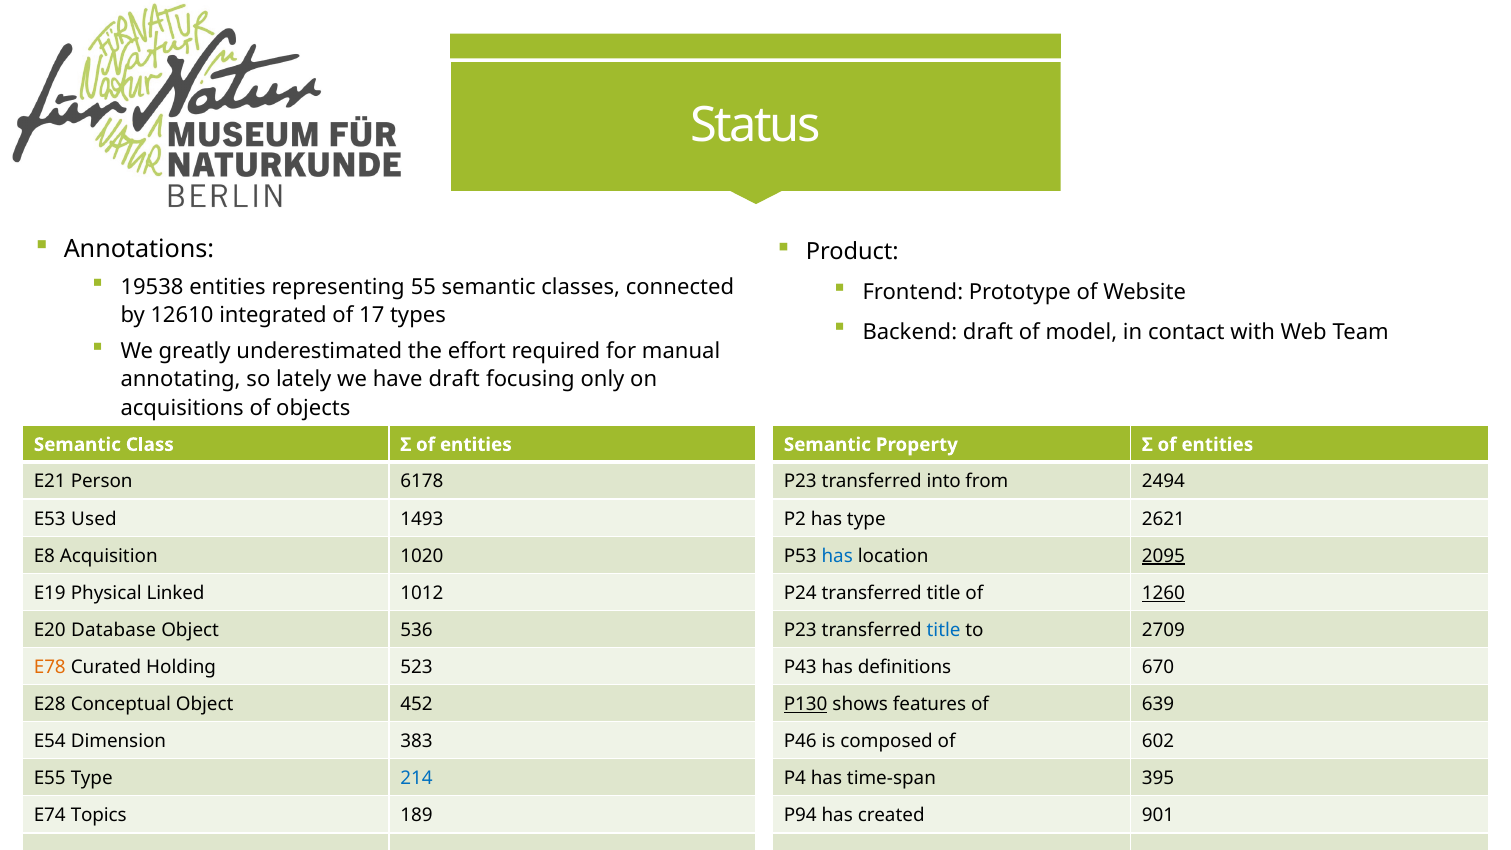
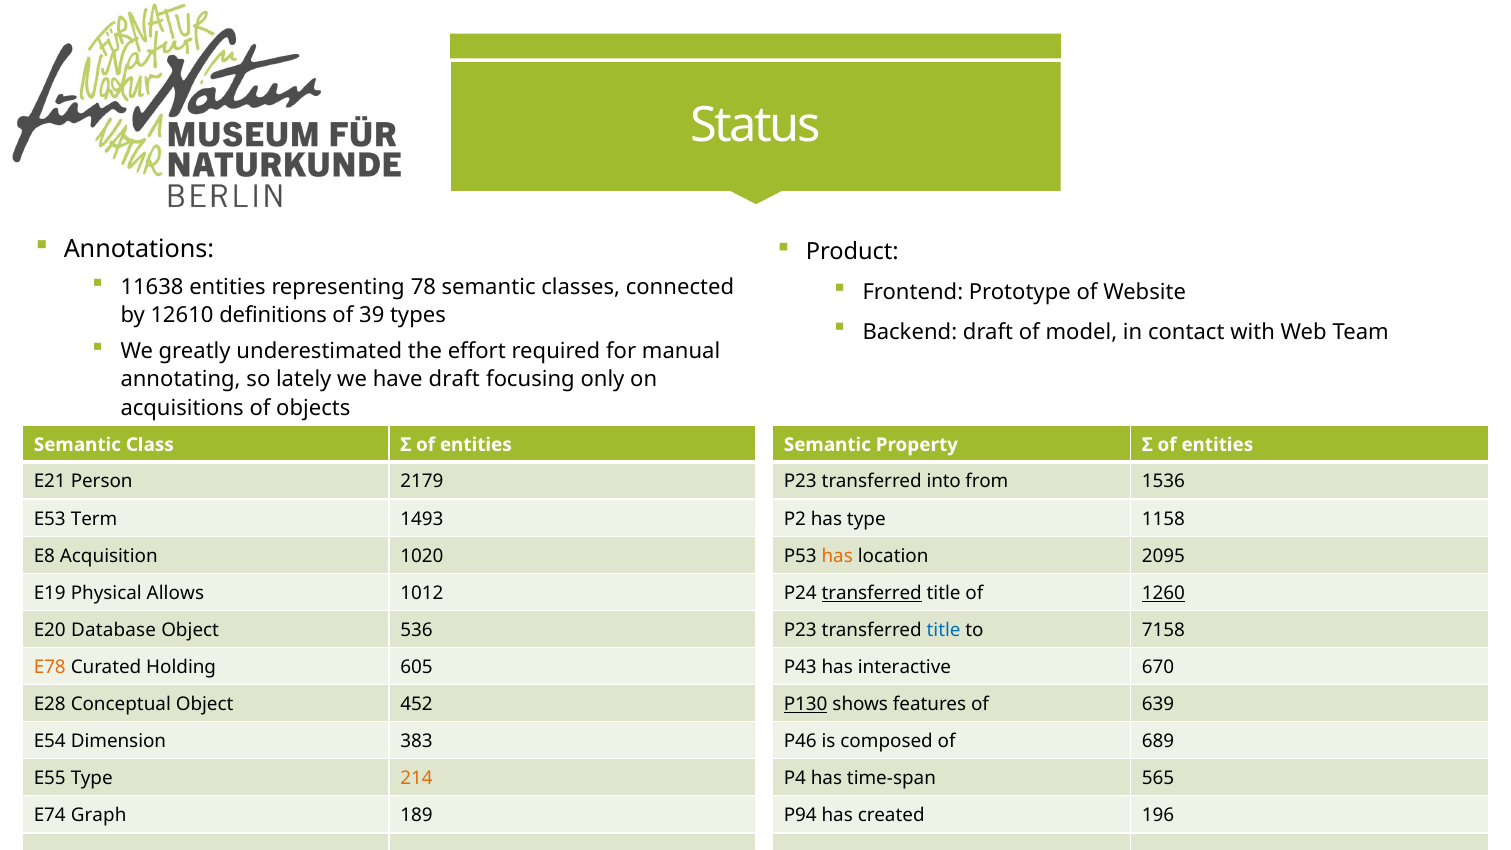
19538: 19538 -> 11638
55: 55 -> 78
integrated: integrated -> definitions
17: 17 -> 39
6178: 6178 -> 2179
2494: 2494 -> 1536
Used: Used -> Term
2621: 2621 -> 1158
has at (837, 556) colour: blue -> orange
2095 underline: present -> none
Linked: Linked -> Allows
transferred at (872, 593) underline: none -> present
2709: 2709 -> 7158
523: 523 -> 605
definitions: definitions -> interactive
602: 602 -> 689
214 colour: blue -> orange
395: 395 -> 565
Topics: Topics -> Graph
901: 901 -> 196
